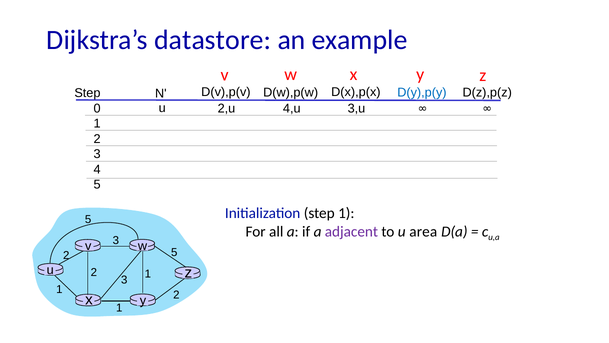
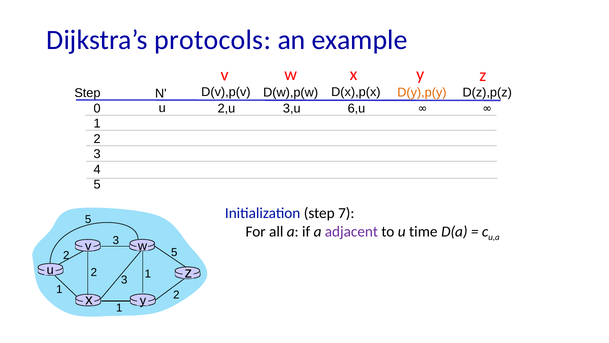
datastore: datastore -> protocols
D(y),p(y colour: blue -> orange
4,u: 4,u -> 3,u
3,u: 3,u -> 6,u
step 1: 1 -> 7
area: area -> time
